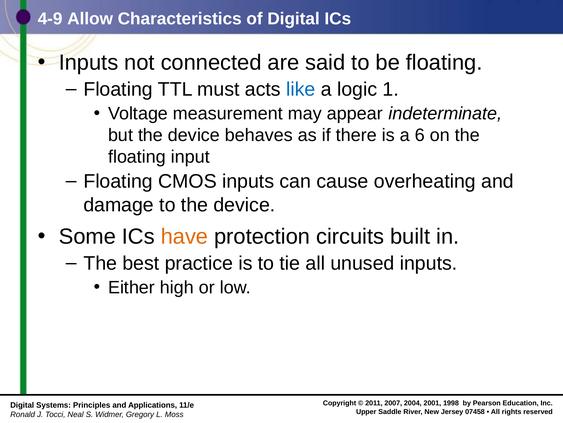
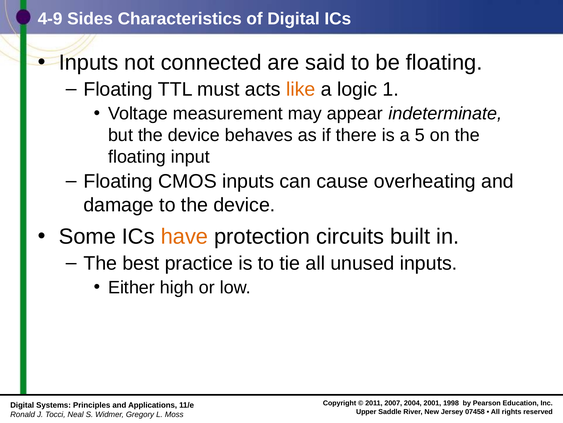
Allow: Allow -> Sides
like colour: blue -> orange
6: 6 -> 5
